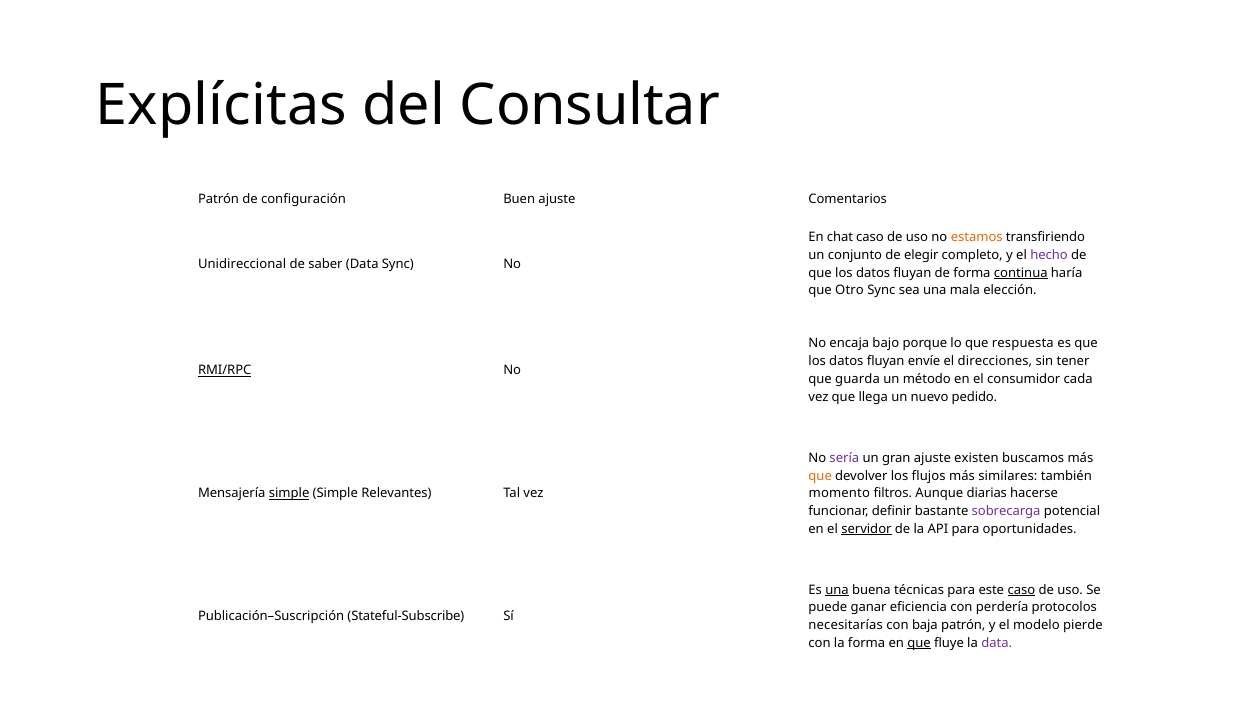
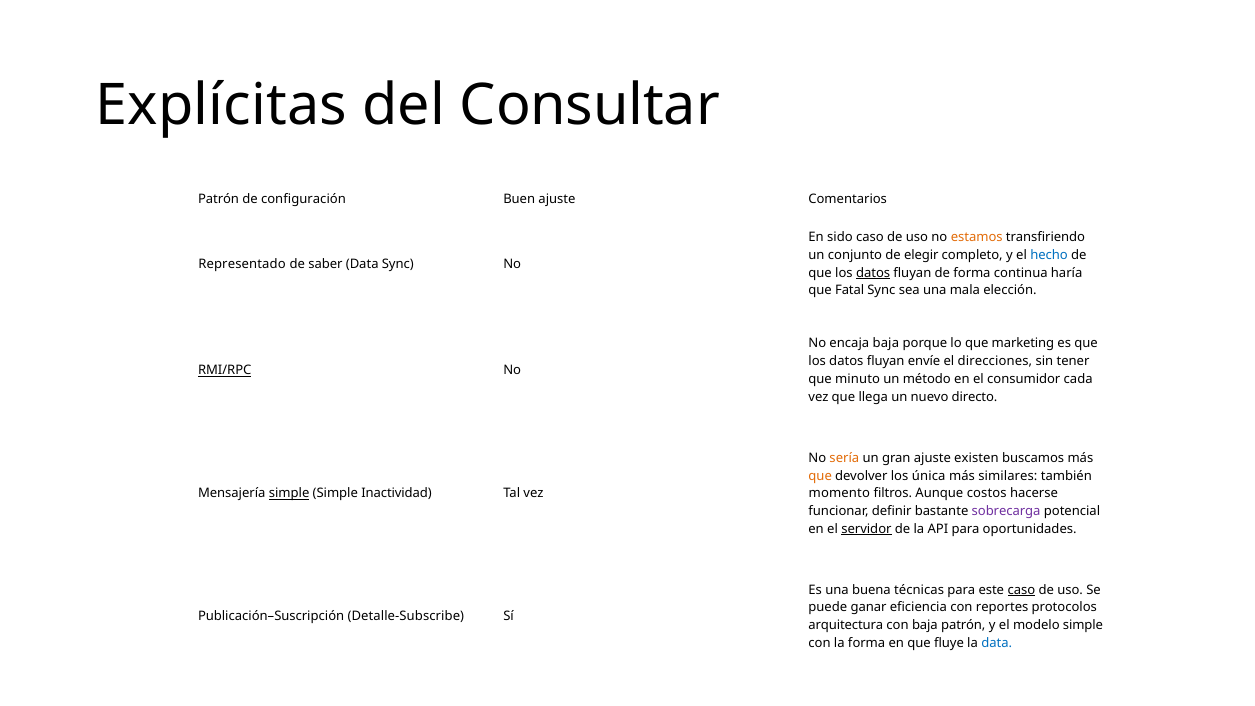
chat: chat -> sido
hecho colour: purple -> blue
Unidireccional: Unidireccional -> Representado
datos at (873, 273) underline: none -> present
continua underline: present -> none
Otro: Otro -> Fatal
encaja bajo: bajo -> baja
respuesta: respuesta -> marketing
guarda: guarda -> minuto
pedido: pedido -> directo
sería colour: purple -> orange
flujos: flujos -> única
Relevantes: Relevantes -> Inactividad
diarias: diarias -> costos
una at (837, 590) underline: present -> none
perdería: perdería -> reportes
Stateful-Subscribe: Stateful-Subscribe -> Detalle-Subscribe
necesitarías: necesitarías -> arquitectura
modelo pierde: pierde -> simple
que at (919, 643) underline: present -> none
data at (997, 643) colour: purple -> blue
